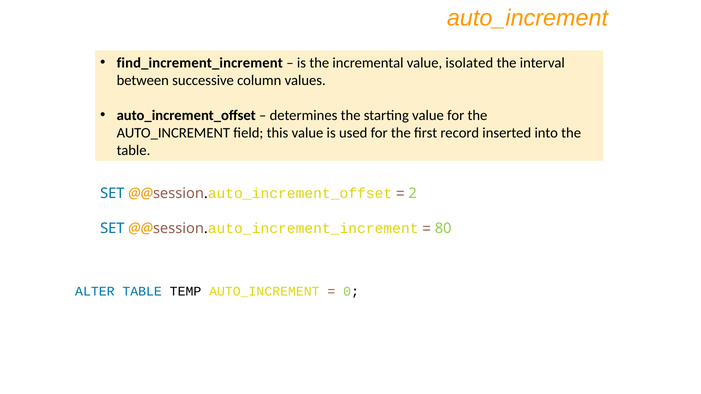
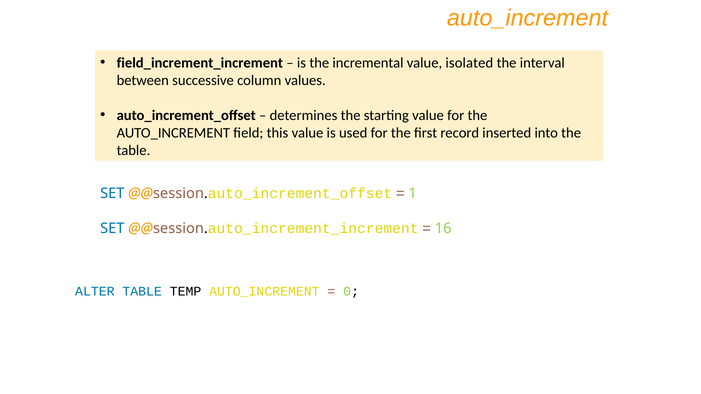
find_increment_increment: find_increment_increment -> field_increment_increment
2: 2 -> 1
80: 80 -> 16
